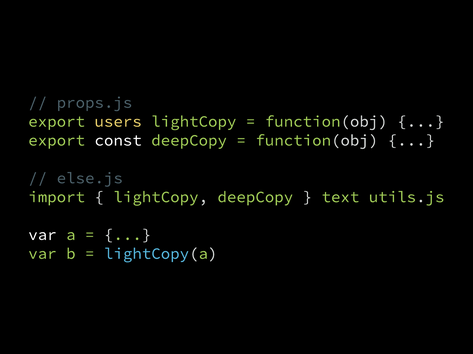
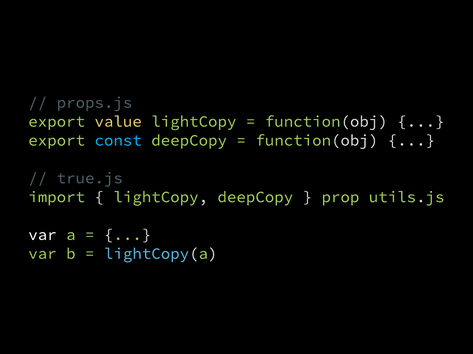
users: users -> value
const colour: white -> light blue
else.js: else.js -> true.js
text: text -> prop
